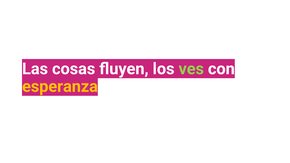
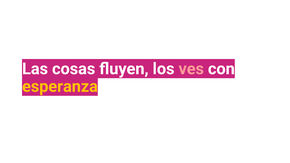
ves colour: light green -> pink
